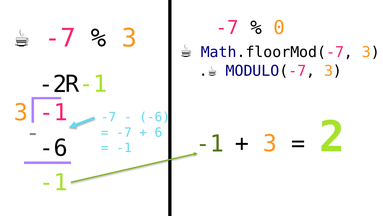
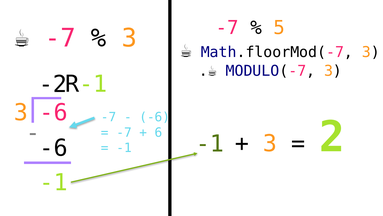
0: 0 -> 5
-1 at (54, 112): -1 -> -6
